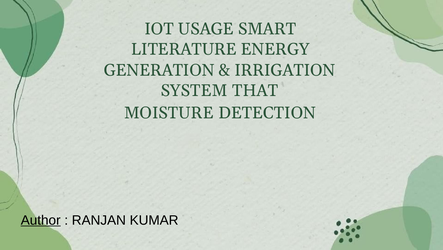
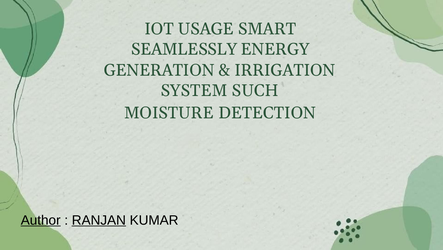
LITERATURE: LITERATURE -> SEAMLESSLY
THAT: THAT -> SUCH
RANJAN underline: none -> present
